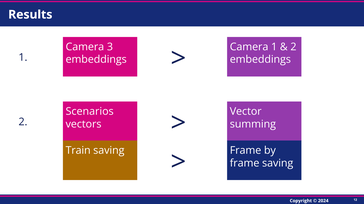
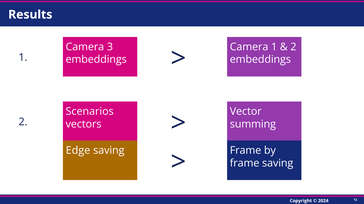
Train: Train -> Edge
